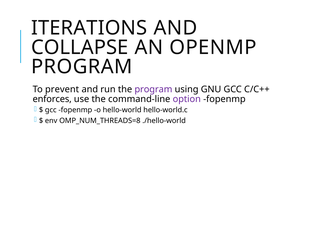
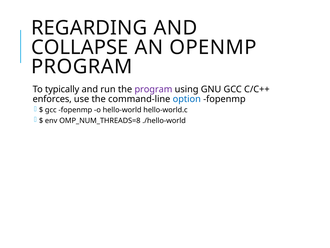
ITERATIONS: ITERATIONS -> REGARDING
prevent: prevent -> typically
option colour: purple -> blue
